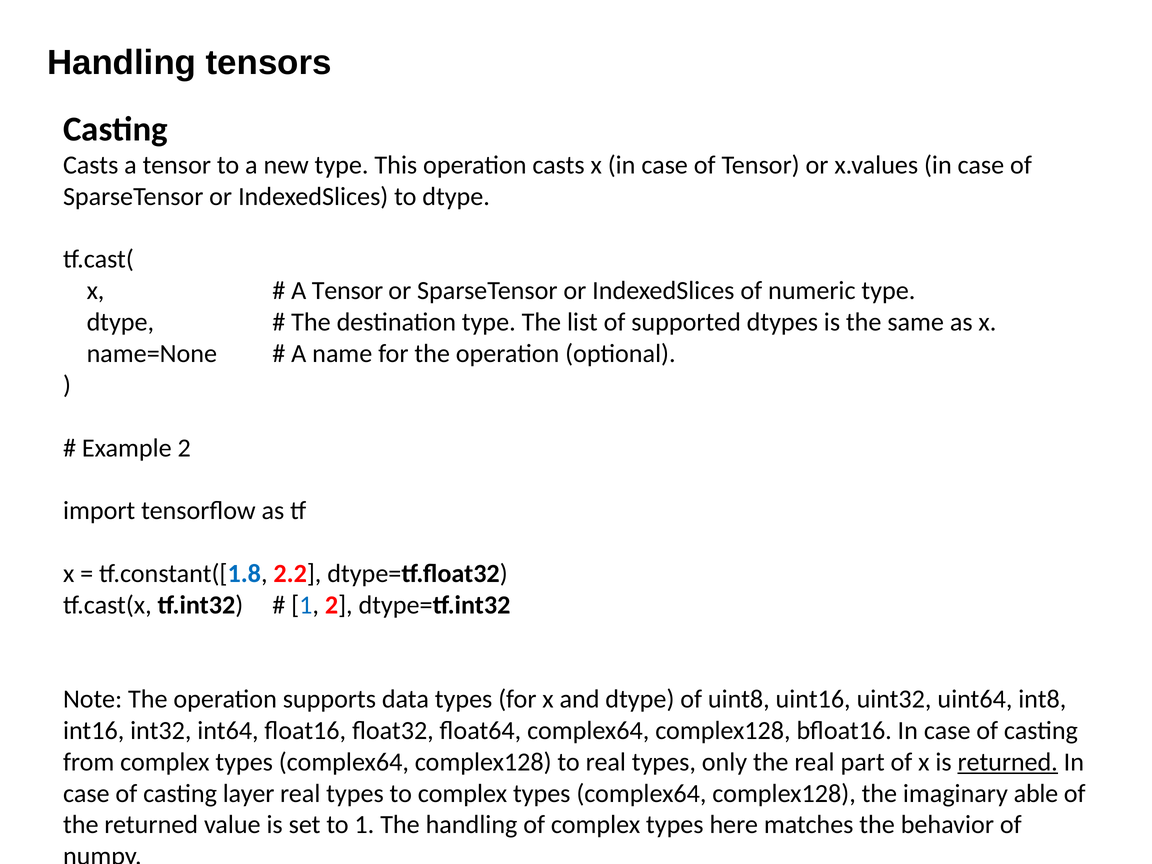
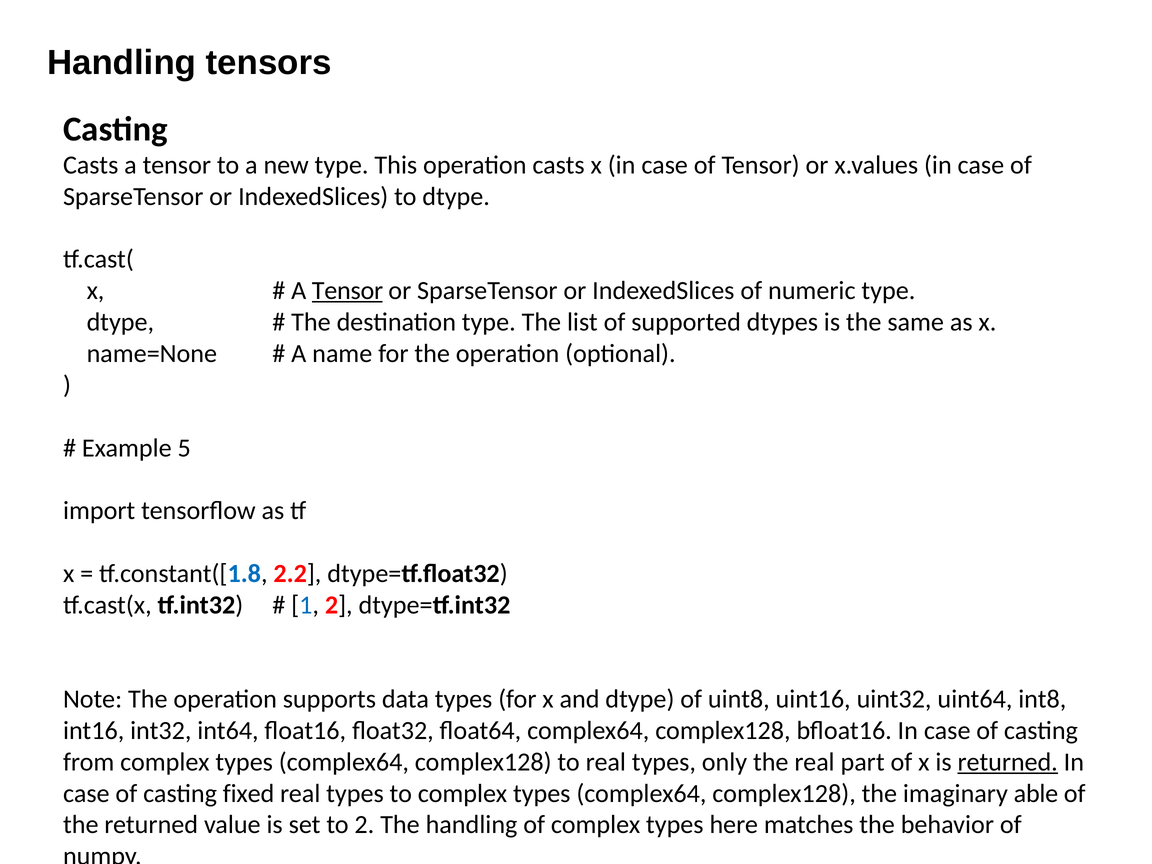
Tensor at (347, 291) underline: none -> present
Example 2: 2 -> 5
layer: layer -> fixed
to 1: 1 -> 2
